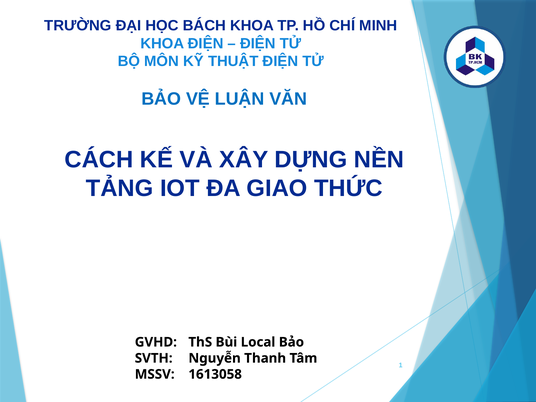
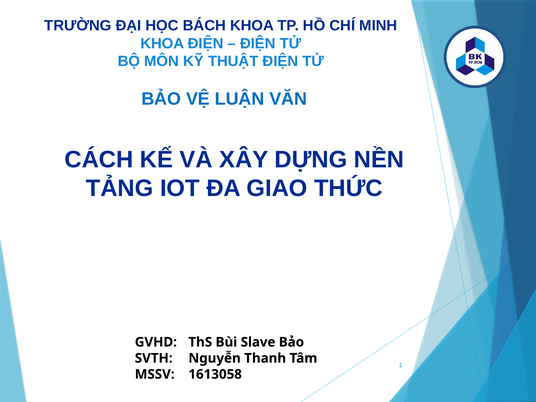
Local: Local -> Slave
